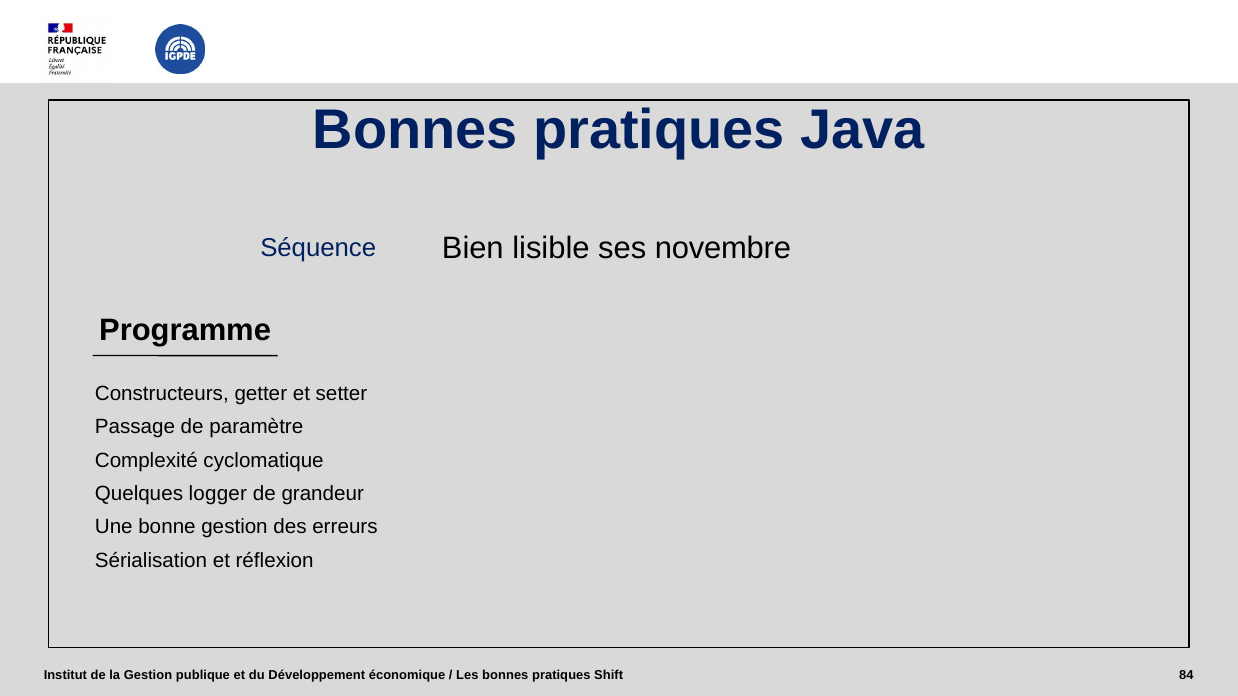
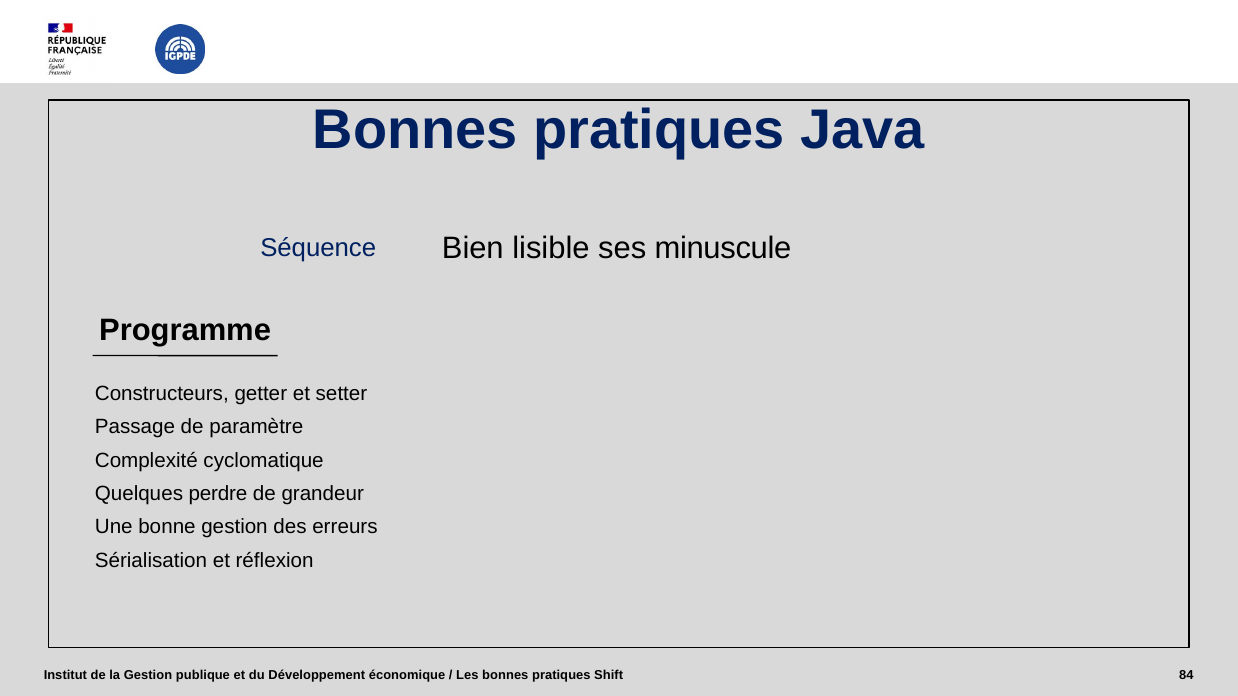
novembre: novembre -> minuscule
logger: logger -> perdre
